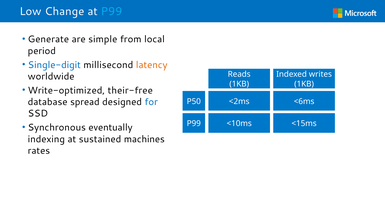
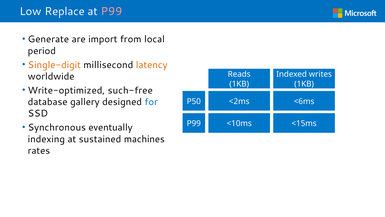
Change: Change -> Replace
P99 at (111, 11) colour: light blue -> pink
simple: simple -> import
Single-digit colour: blue -> orange
their-free: their-free -> such-free
spread: spread -> gallery
